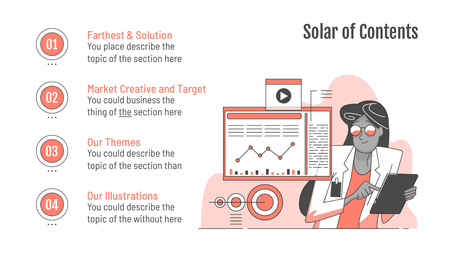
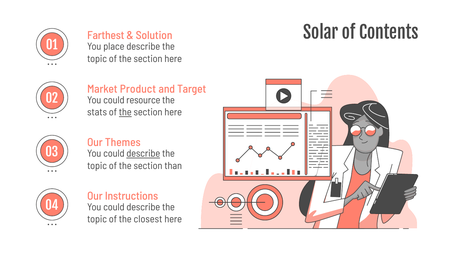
Creative: Creative -> Product
business: business -> resource
thing: thing -> stats
describe at (143, 154) underline: none -> present
Illustrations: Illustrations -> Instructions
without: without -> closest
